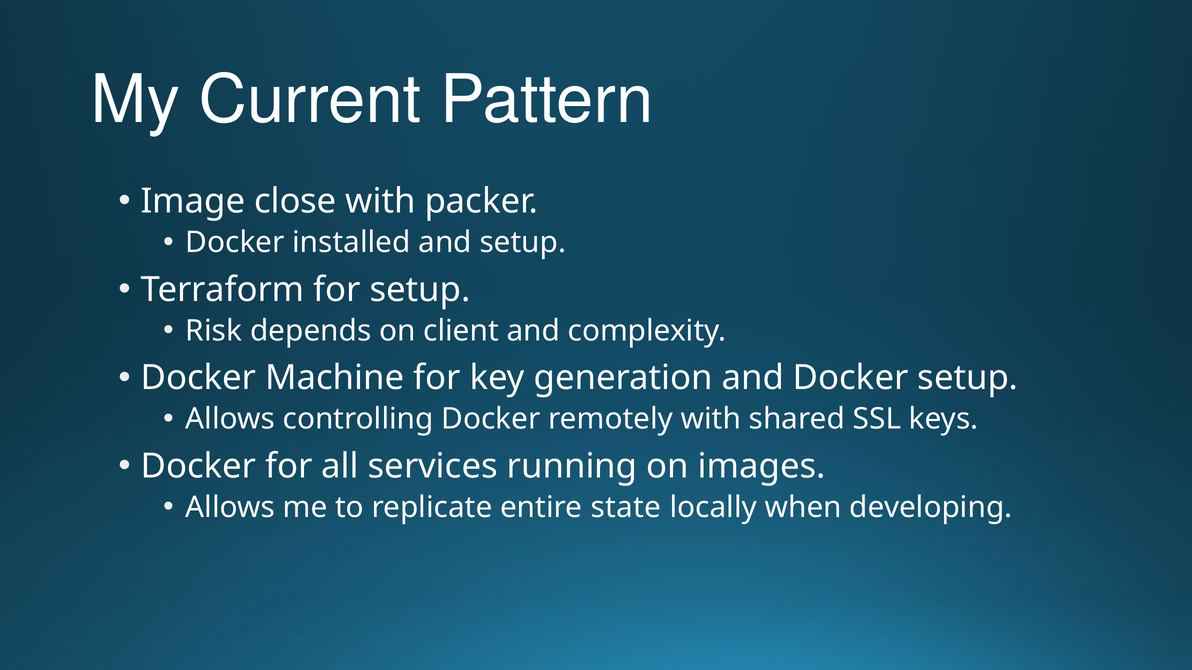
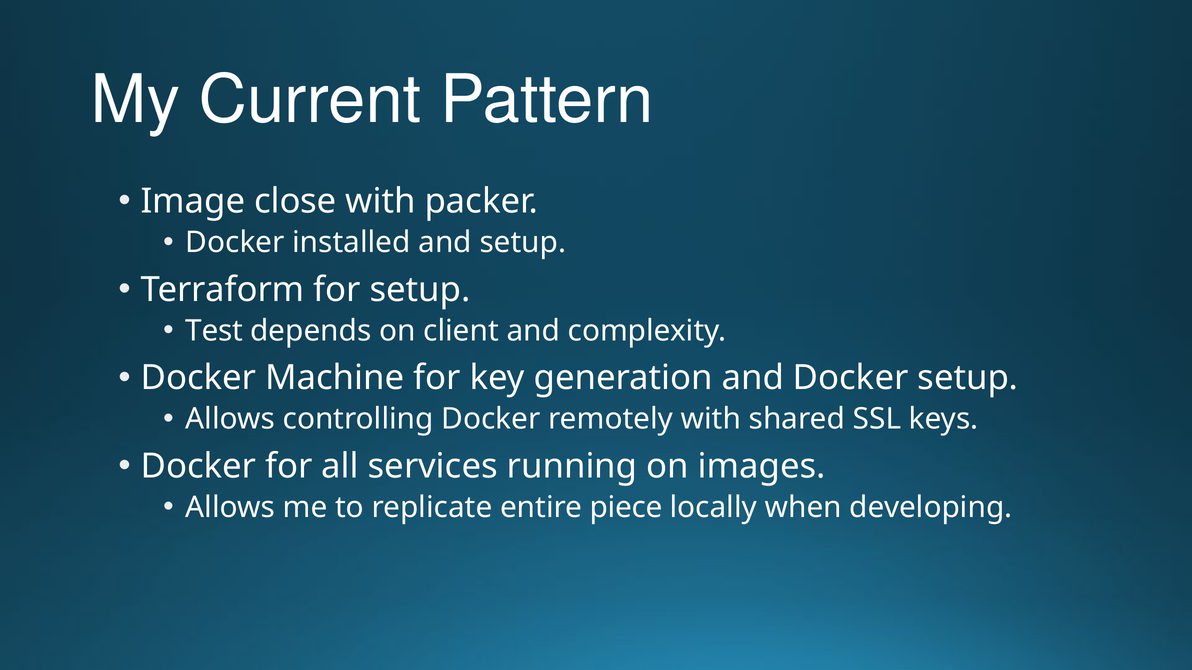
Risk: Risk -> Test
state: state -> piece
